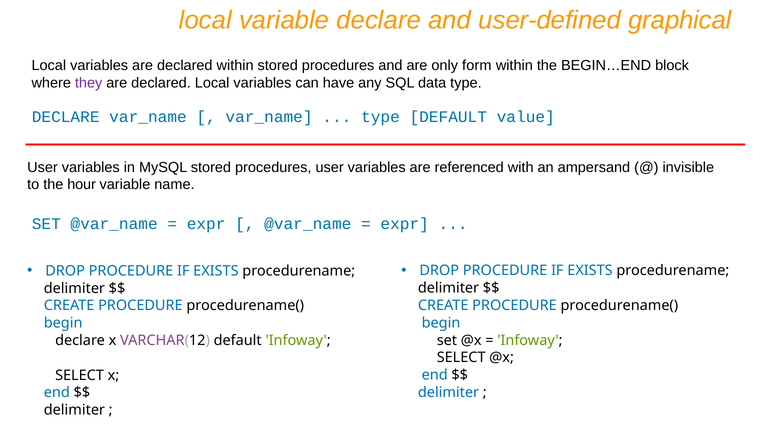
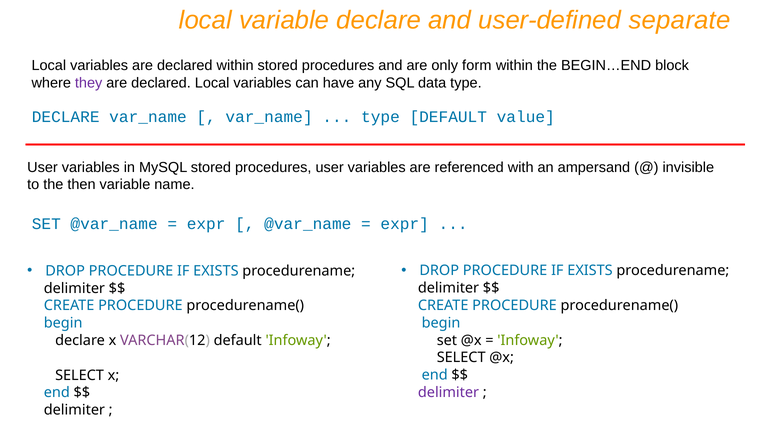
graphical: graphical -> separate
hour: hour -> then
delimiter at (449, 392) colour: blue -> purple
